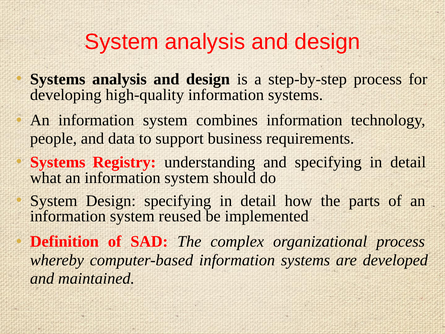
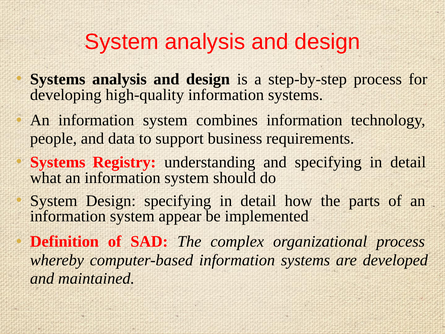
reused: reused -> appear
